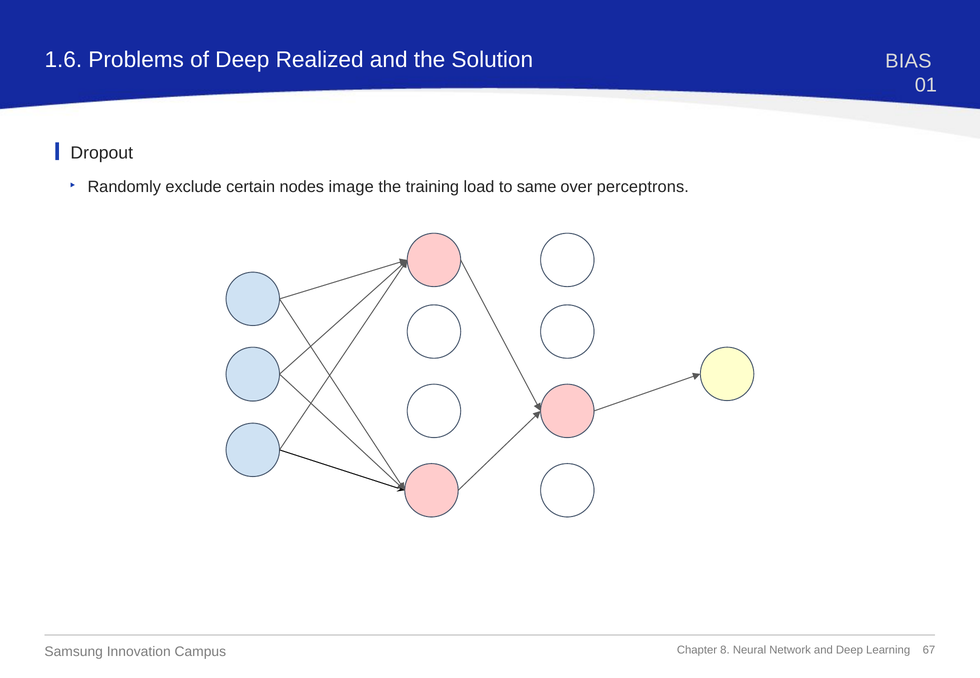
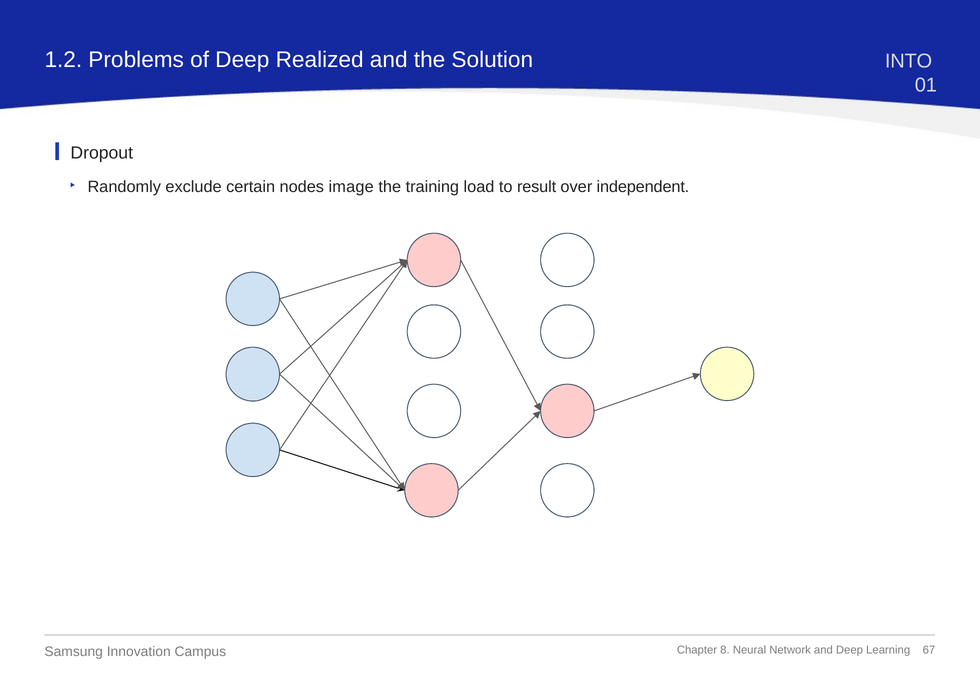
1.6: 1.6 -> 1.2
BIAS: BIAS -> INTO
same: same -> result
perceptrons: perceptrons -> independent
